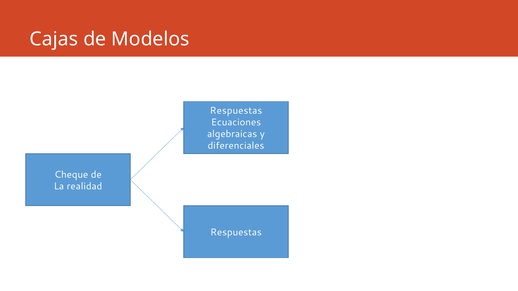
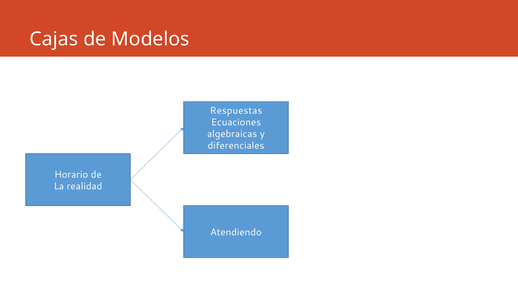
Cheque: Cheque -> Horario
Respuestas at (236, 233): Respuestas -> Atendiendo
